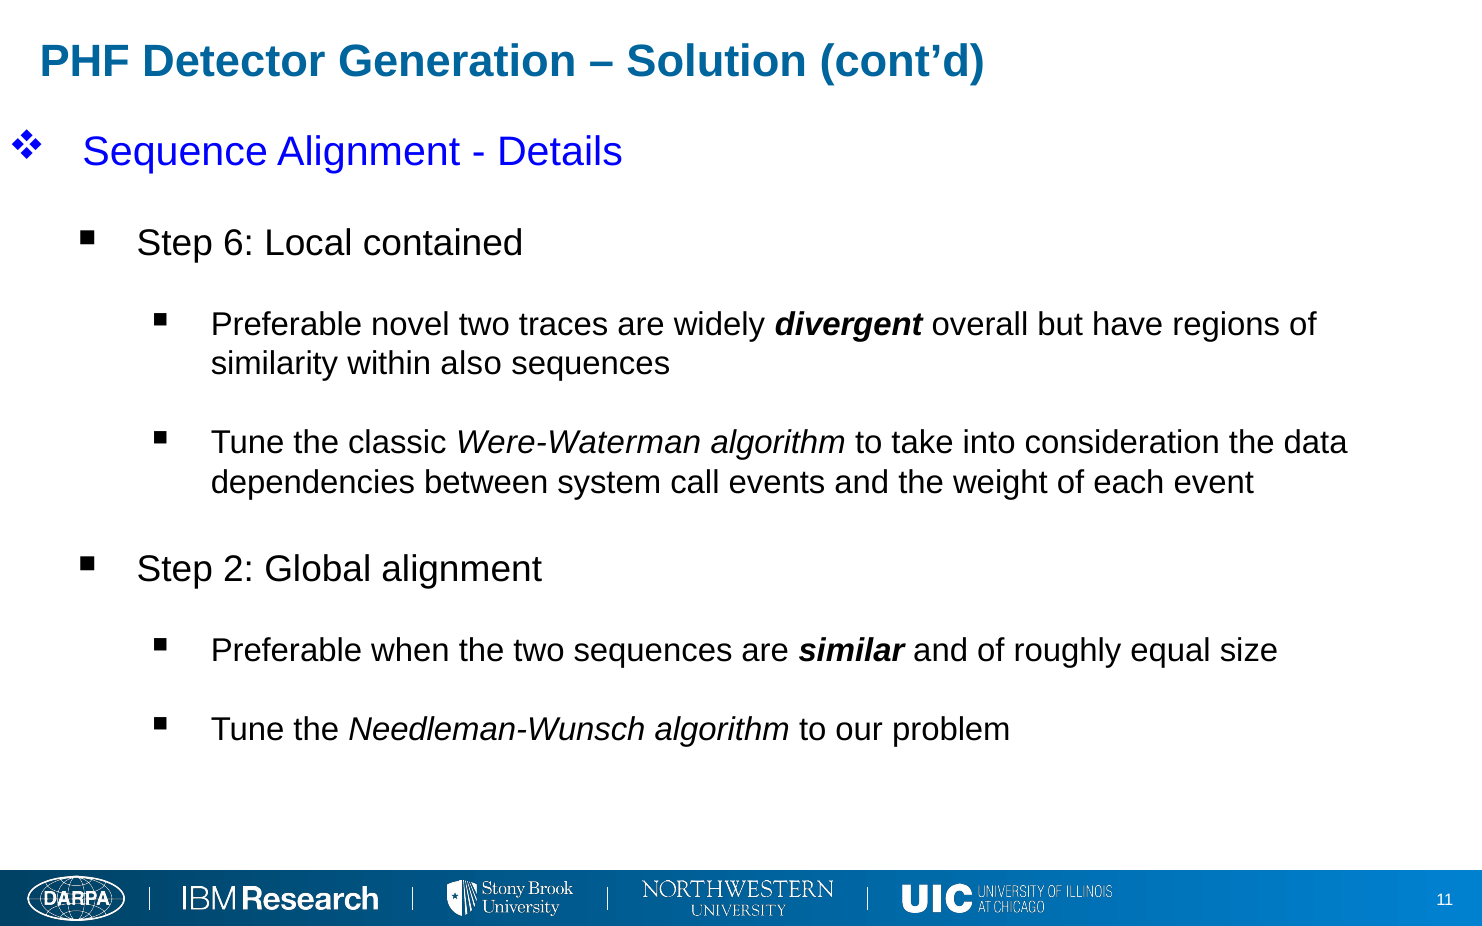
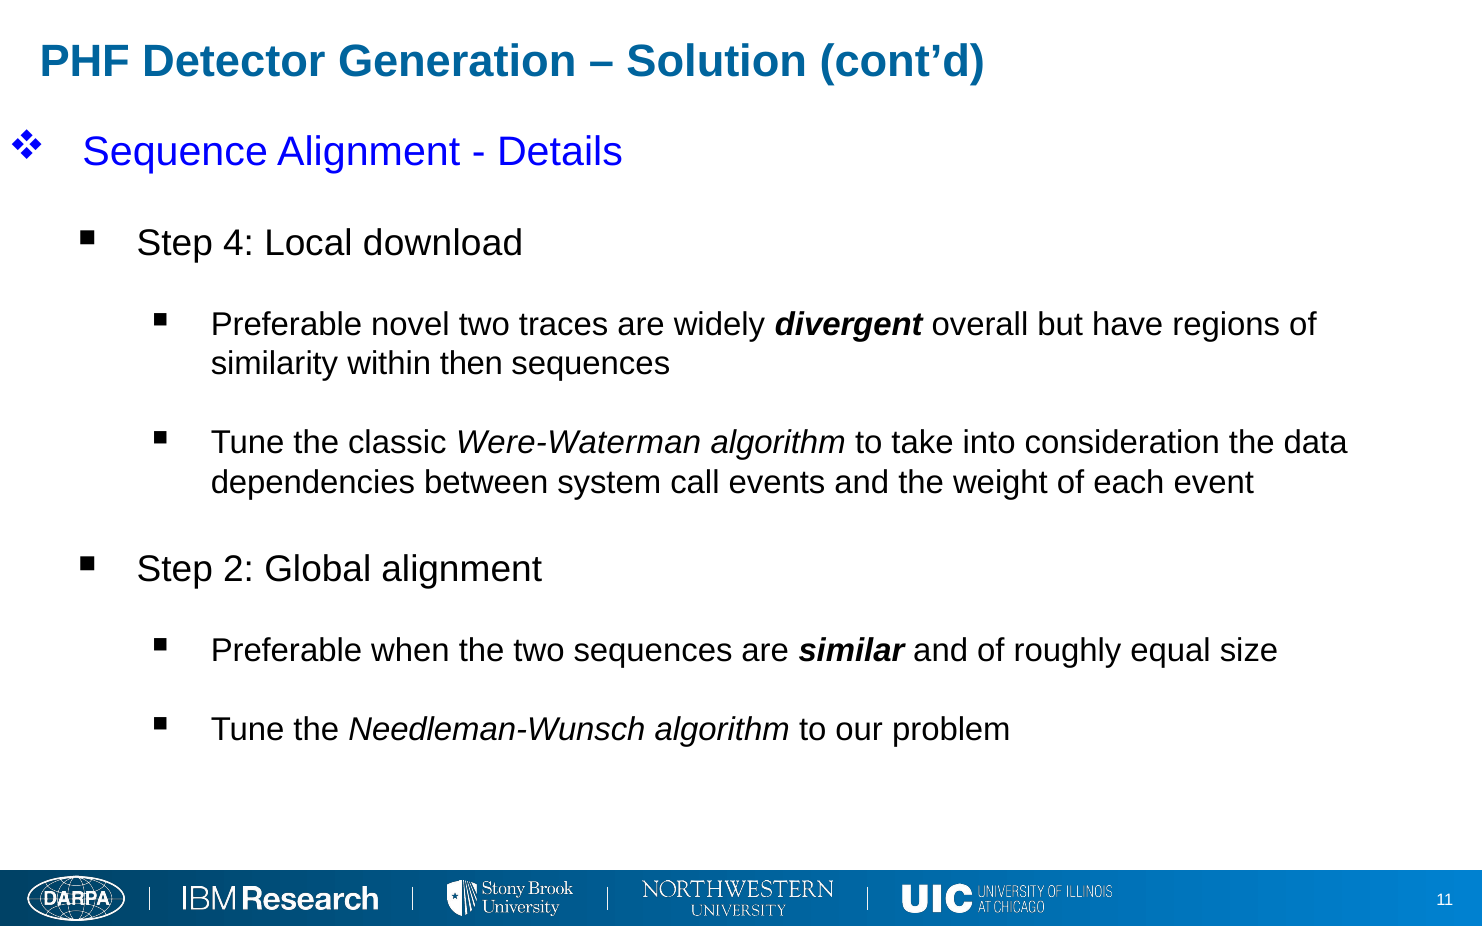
6: 6 -> 4
contained: contained -> download
also: also -> then
